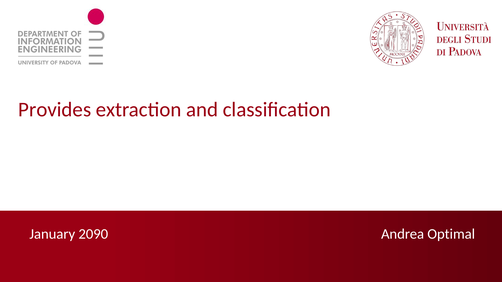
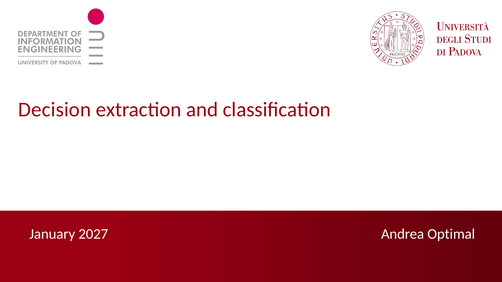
Provides: Provides -> Decision
2090: 2090 -> 2027
